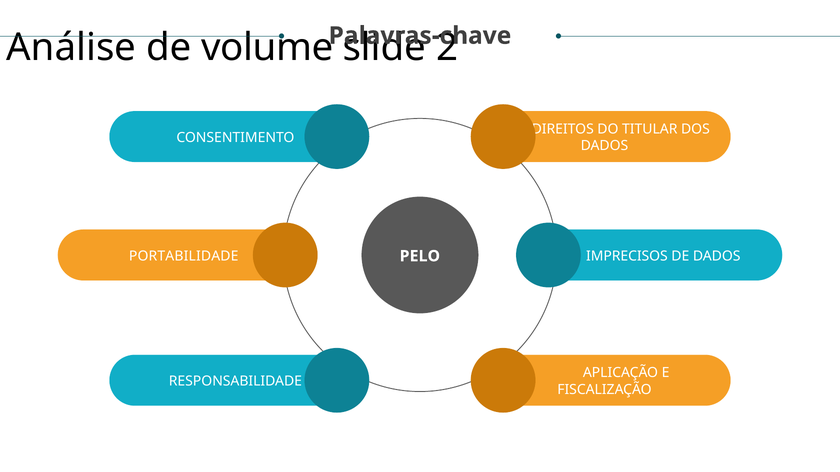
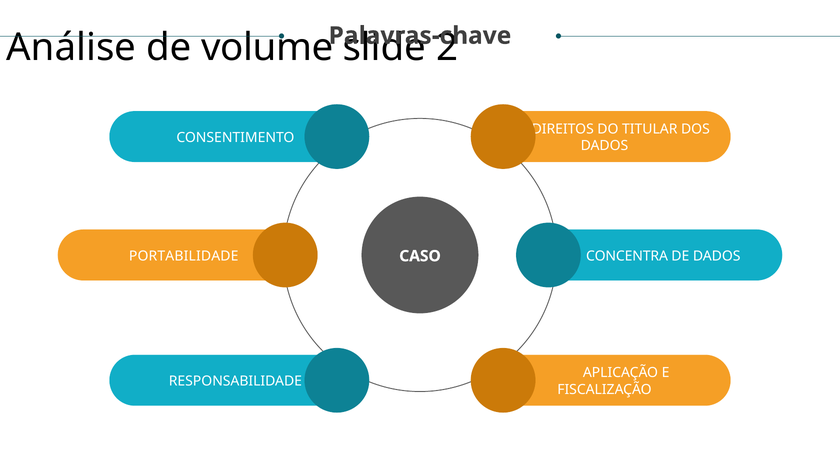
IMPRECISOS: IMPRECISOS -> CONCENTRA
PELO: PELO -> CASO
